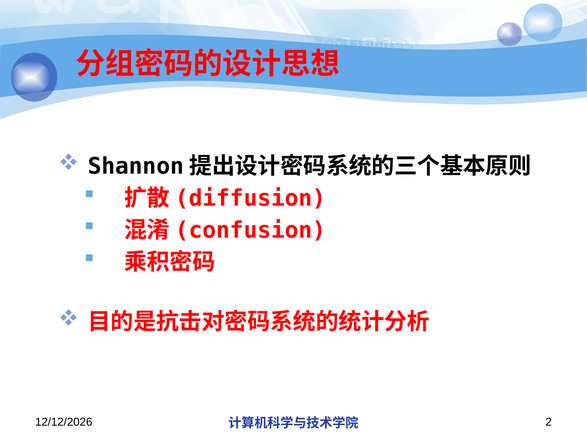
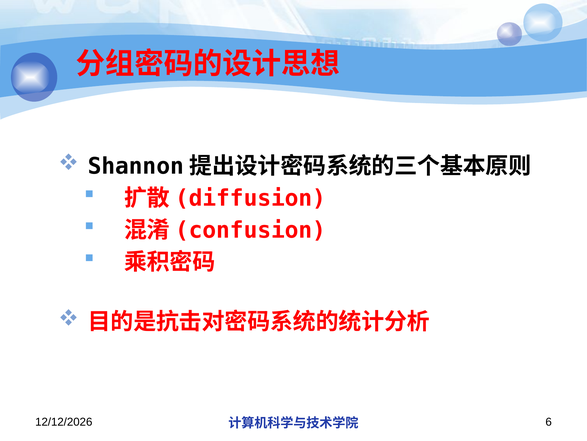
2: 2 -> 6
